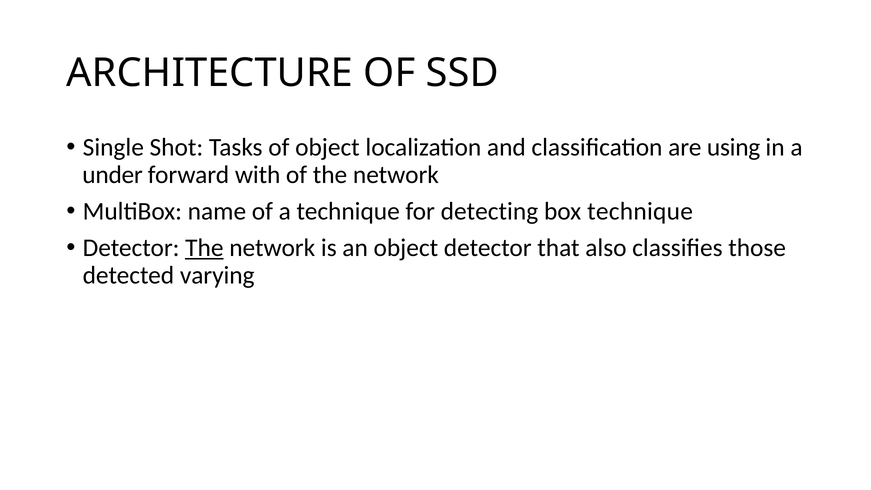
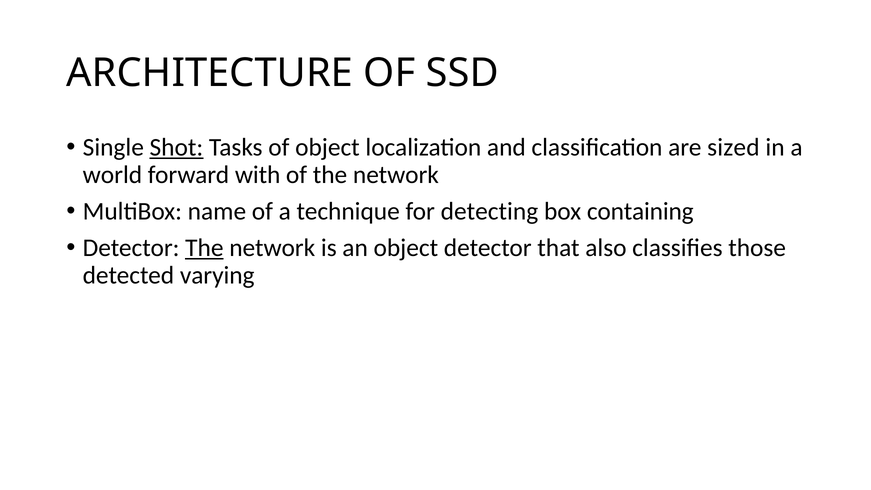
Shot underline: none -> present
using: using -> sized
under: under -> world
box technique: technique -> containing
